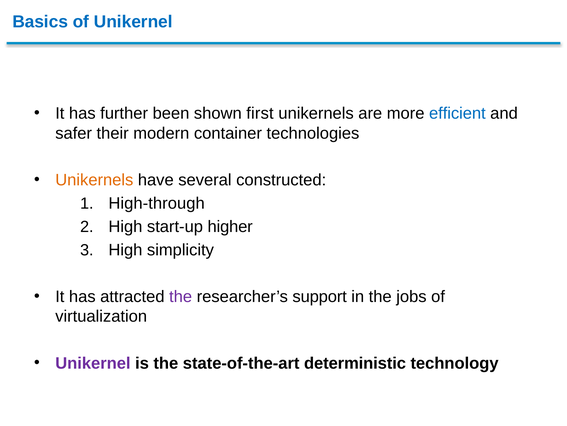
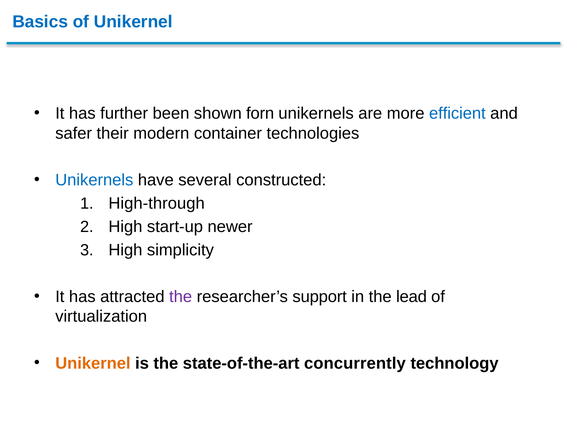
first: first -> forn
Unikernels at (94, 180) colour: orange -> blue
higher: higher -> newer
jobs: jobs -> lead
Unikernel at (93, 363) colour: purple -> orange
deterministic: deterministic -> concurrently
